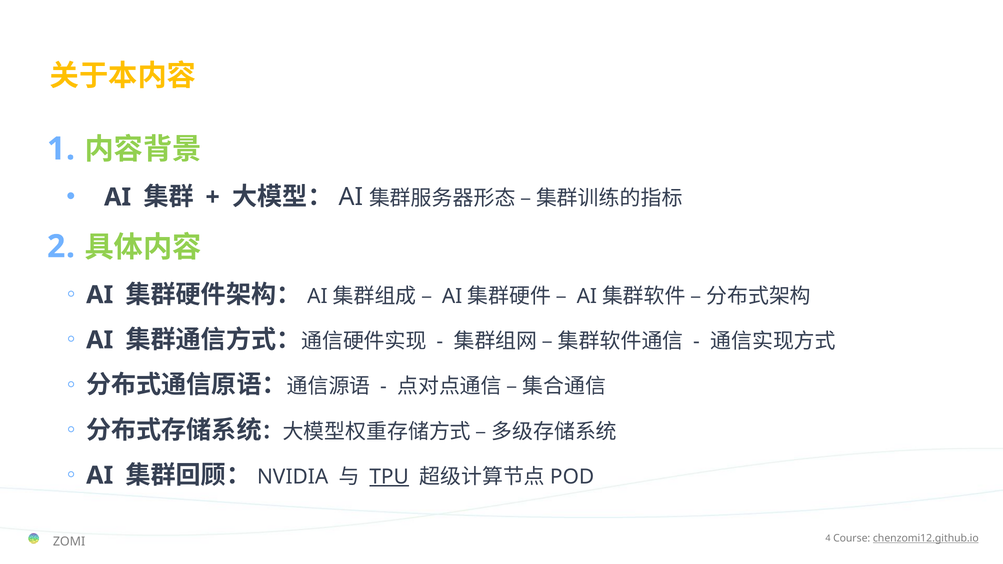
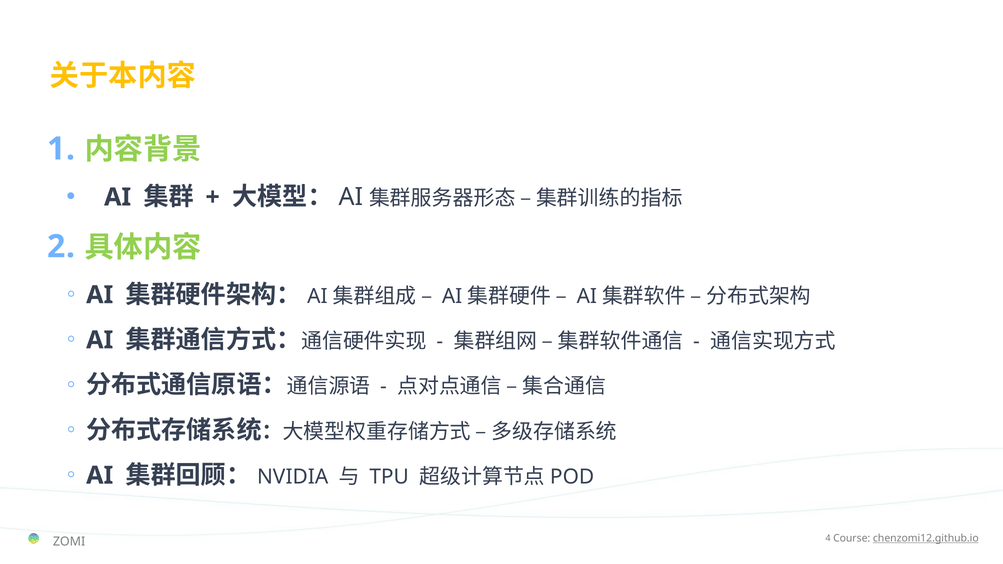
TPU underline: present -> none
